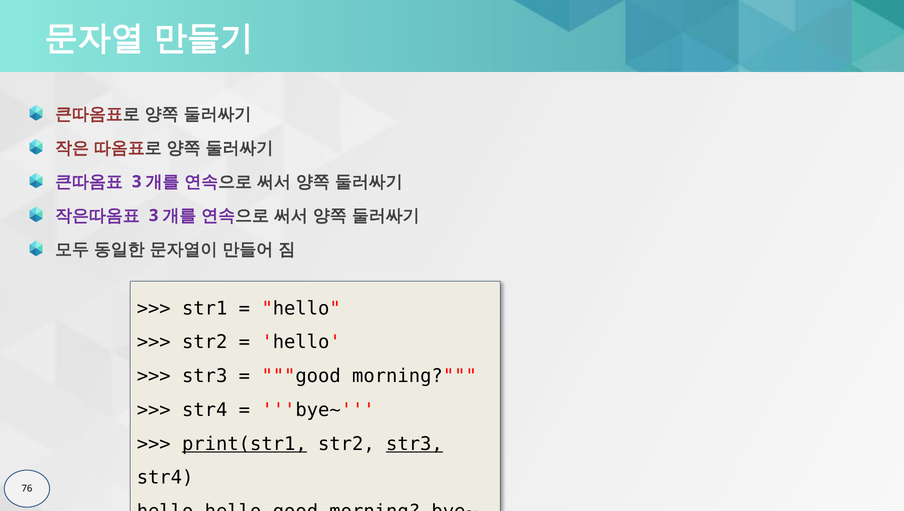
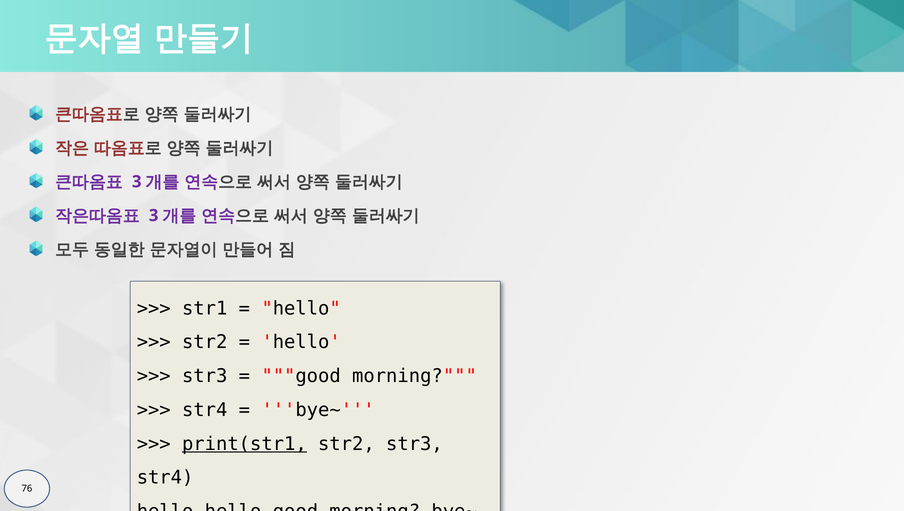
str3 at (414, 444) underline: present -> none
